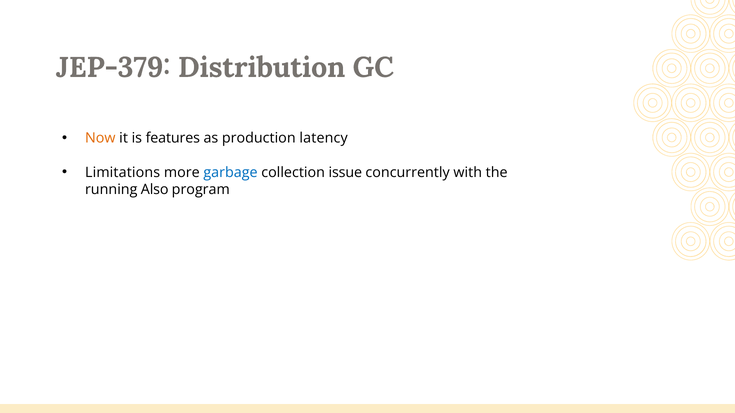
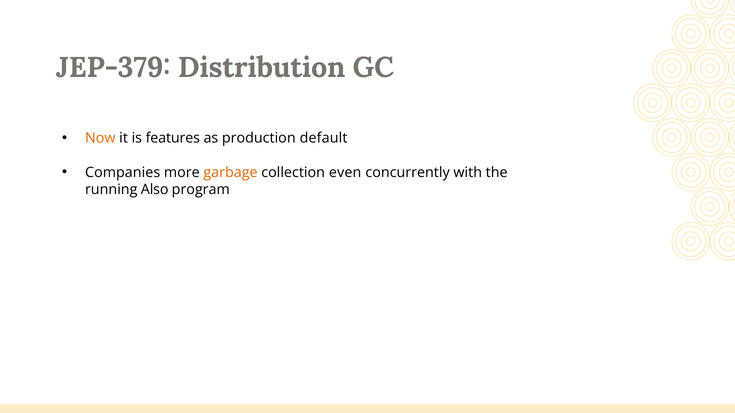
latency: latency -> default
Limitations: Limitations -> Companies
garbage colour: blue -> orange
issue: issue -> even
